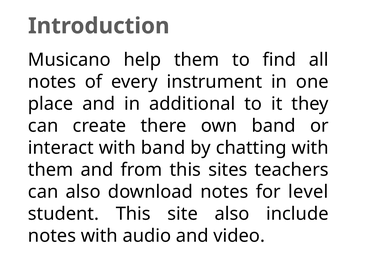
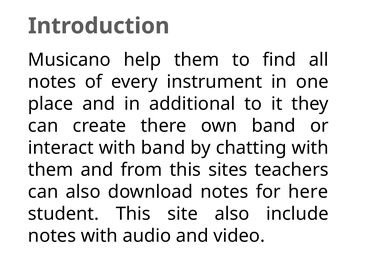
level: level -> here
